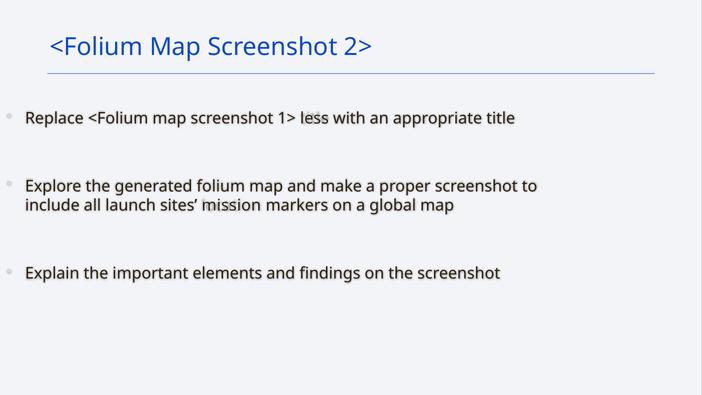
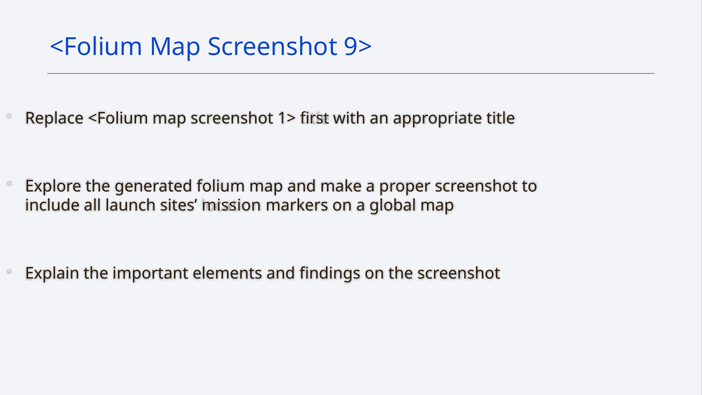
2>: 2> -> 9>
less: less -> first
